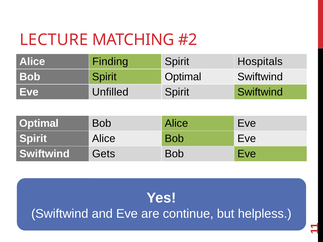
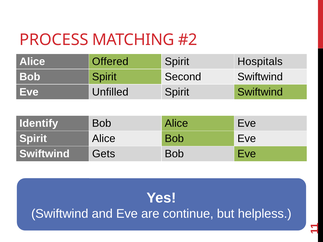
LECTURE: LECTURE -> PROCESS
Finding: Finding -> Offered
Spirit Optimal: Optimal -> Second
Optimal at (39, 124): Optimal -> Identify
